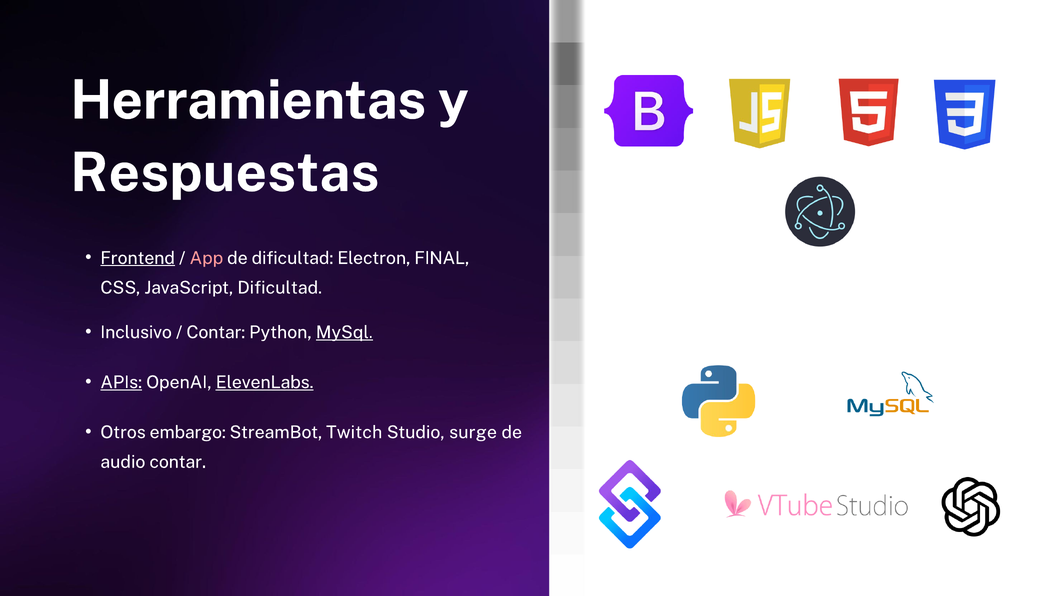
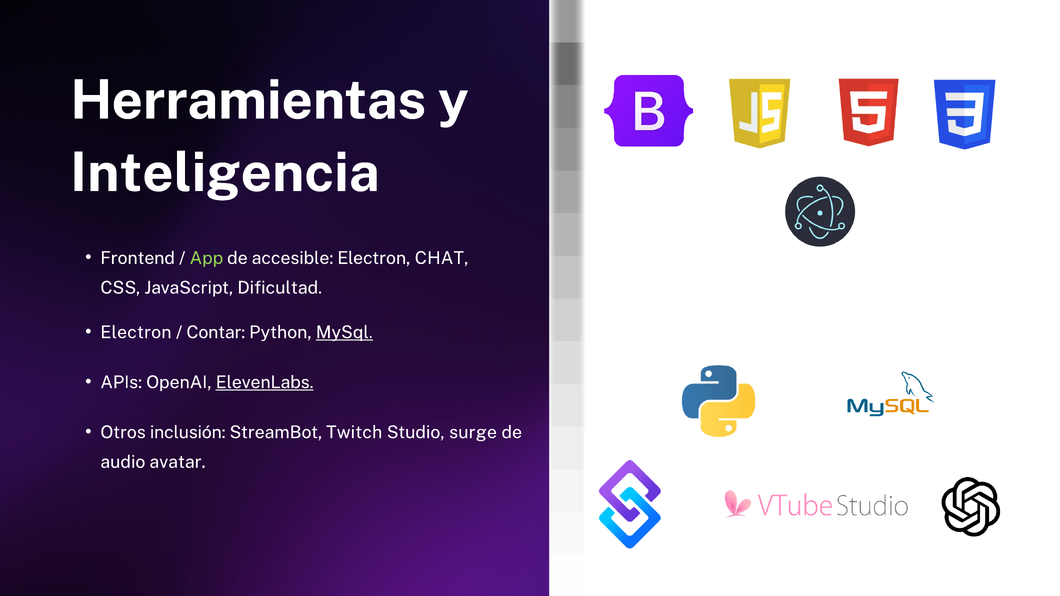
Respuestas: Respuestas -> Inteligencia
Frontend underline: present -> none
App colour: pink -> light green
de dificultad: dificultad -> accesible
FINAL: FINAL -> CHAT
Inclusivo at (136, 332): Inclusivo -> Electron
APIs underline: present -> none
embargo: embargo -> inclusión
audio contar: contar -> avatar
